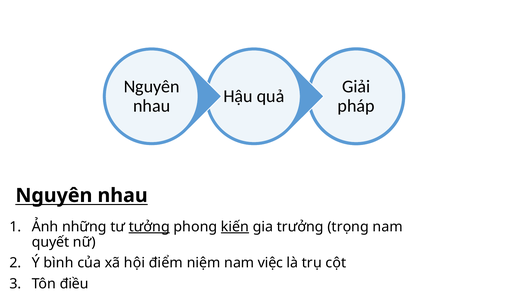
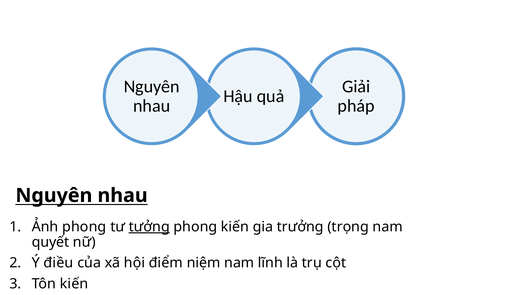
Ảnh những: những -> phong
kiến at (235, 227) underline: present -> none
bình: bình -> điều
việc: việc -> lĩnh
Tôn điều: điều -> kiến
